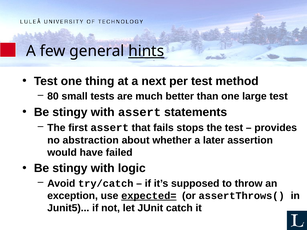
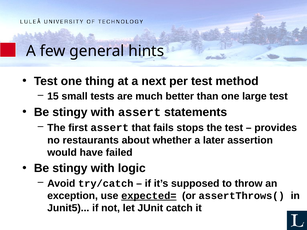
hints underline: present -> none
80: 80 -> 15
abstraction: abstraction -> restaurants
